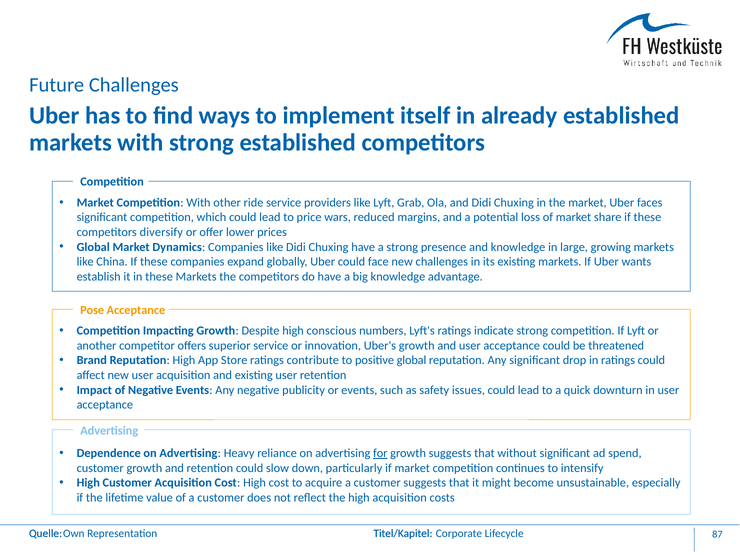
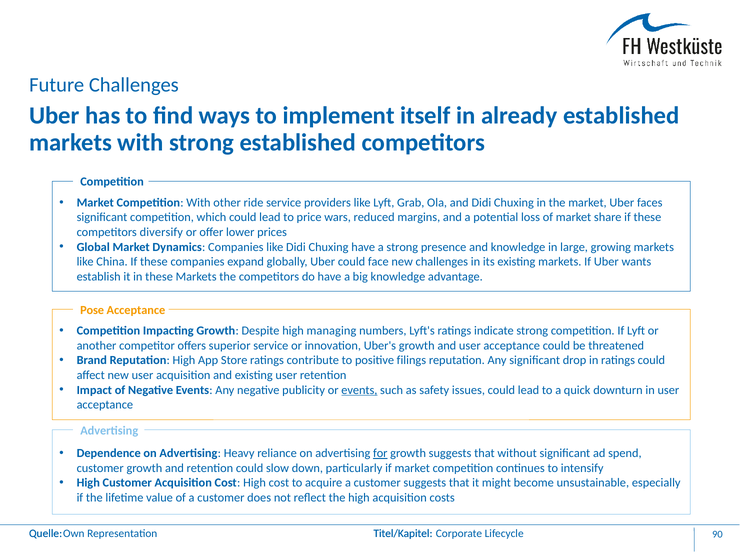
conscious: conscious -> managing
positive global: global -> filings
events at (359, 390) underline: none -> present
87: 87 -> 90
